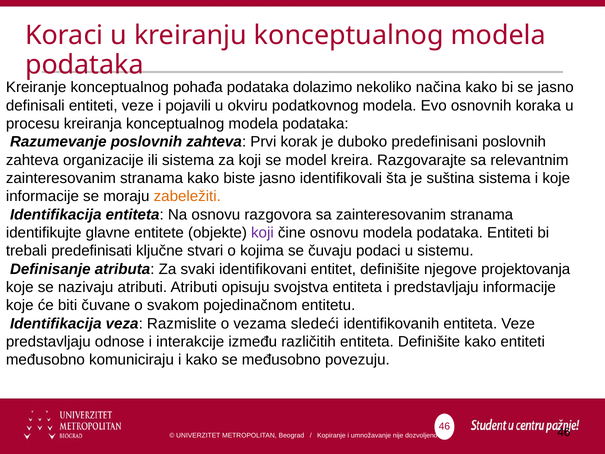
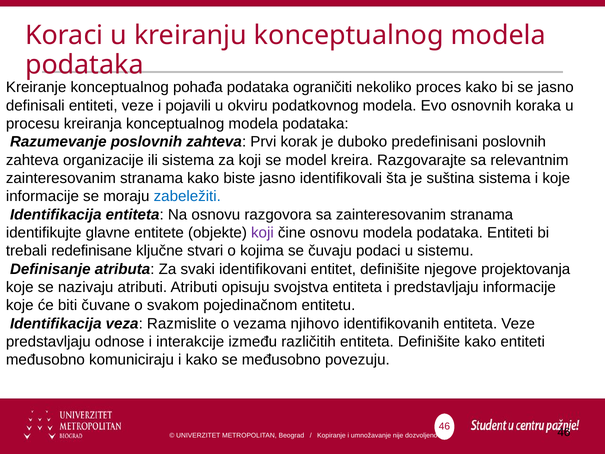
dolazimo: dolazimo -> ograničiti
načina: načina -> proces
zabeležiti colour: orange -> blue
predefinisati: predefinisati -> redefinisane
sledeći: sledeći -> njihovo
